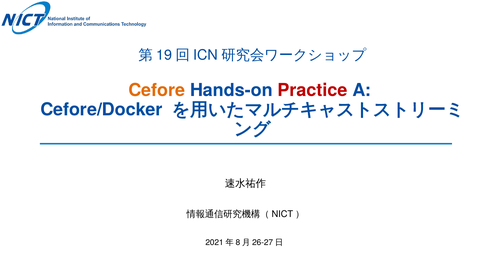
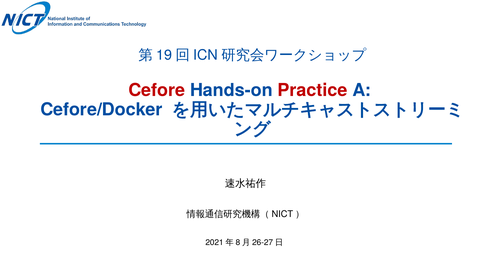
Cefore colour: orange -> red
